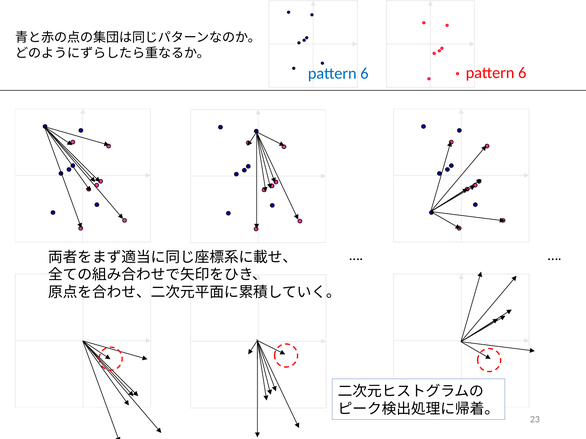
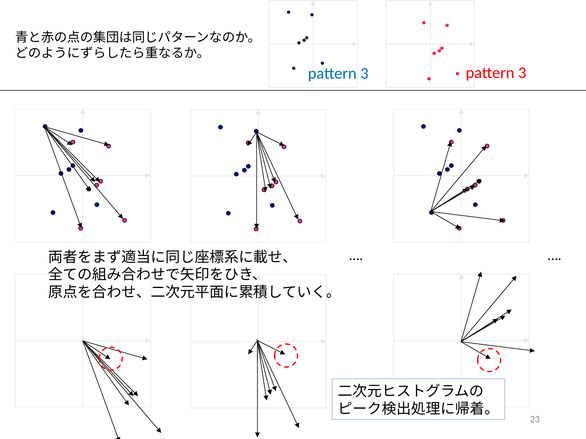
6 at (364, 74): 6 -> 3
6 at (522, 73): 6 -> 3
